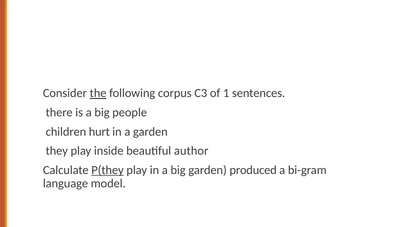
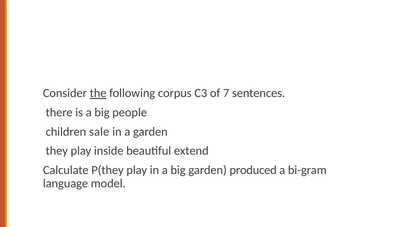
1: 1 -> 7
hurt: hurt -> sale
author: author -> extend
P(they underline: present -> none
